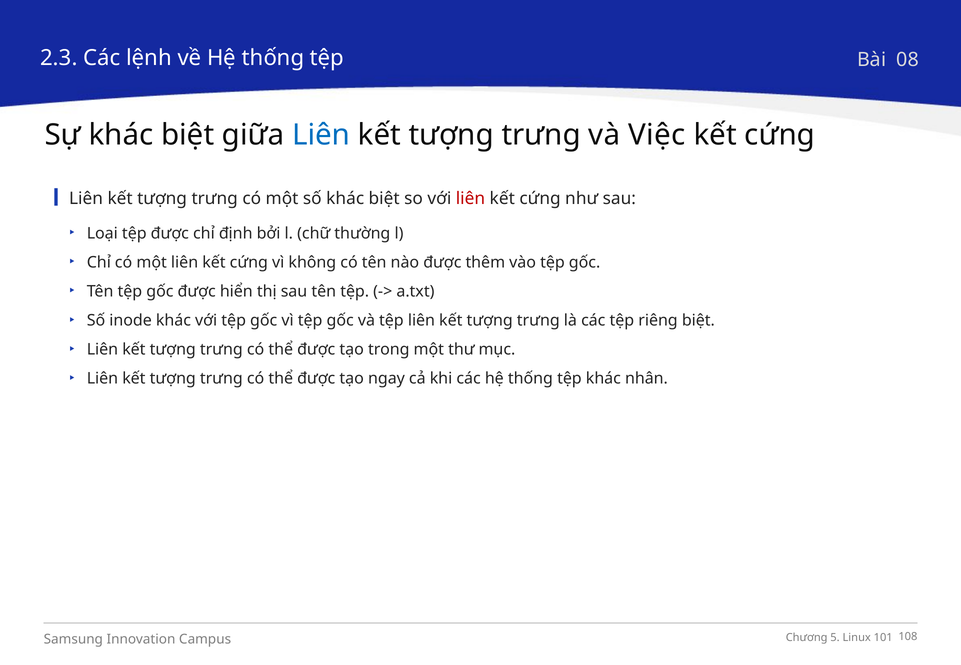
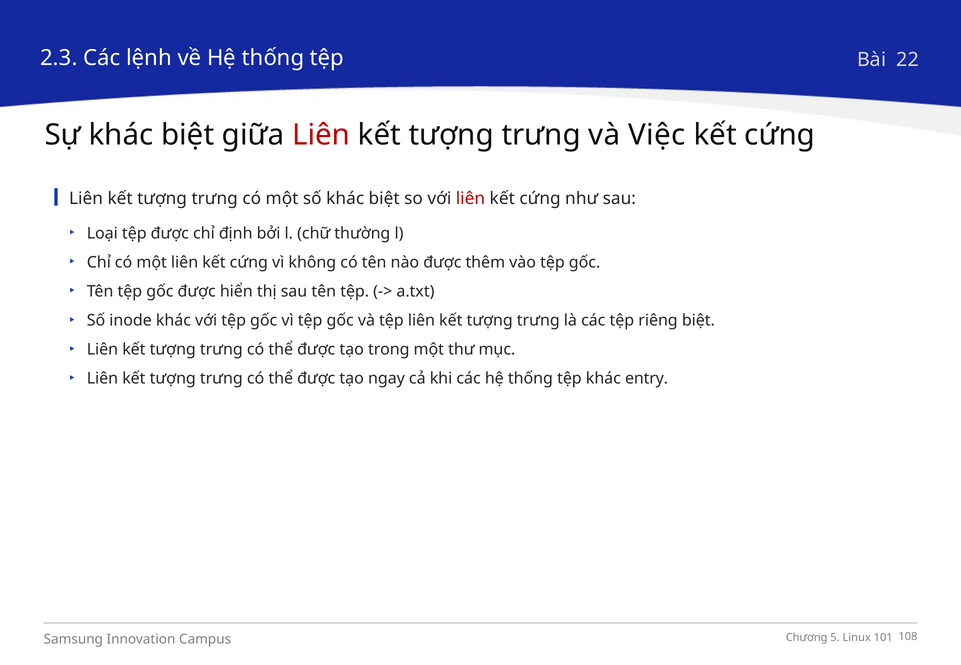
08: 08 -> 22
Liên at (321, 135) colour: blue -> red
nhân: nhân -> entry
